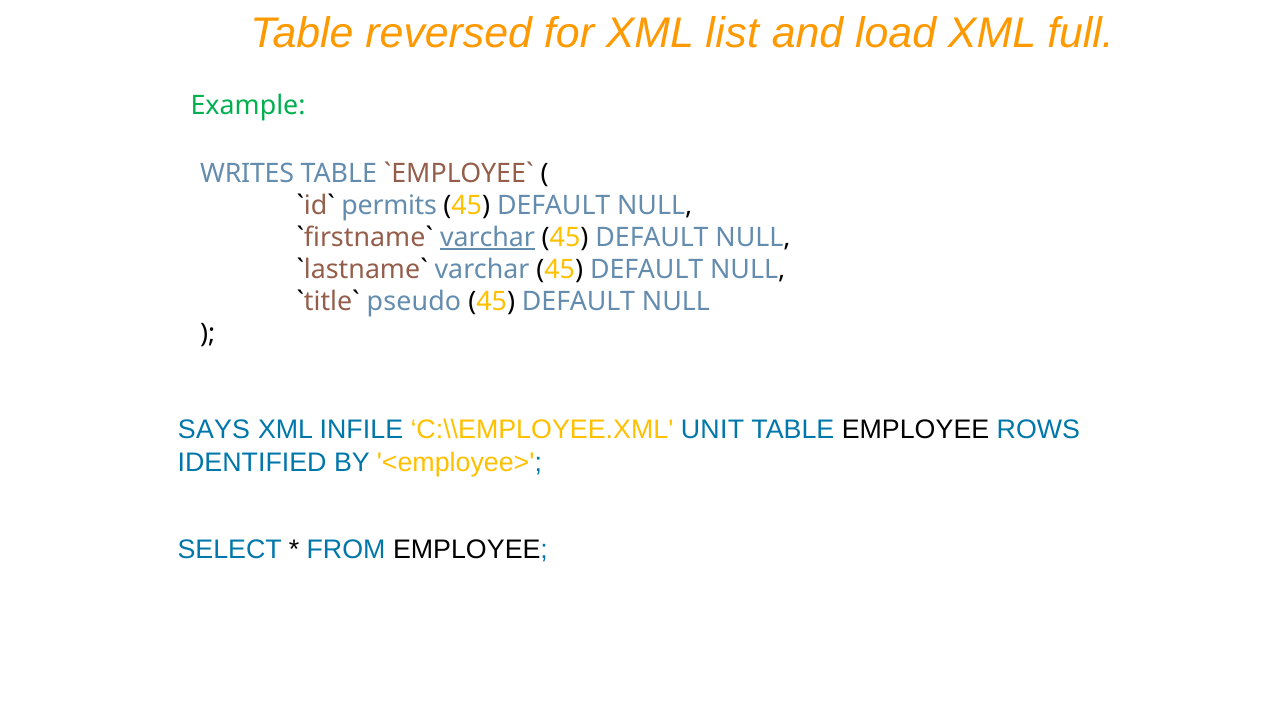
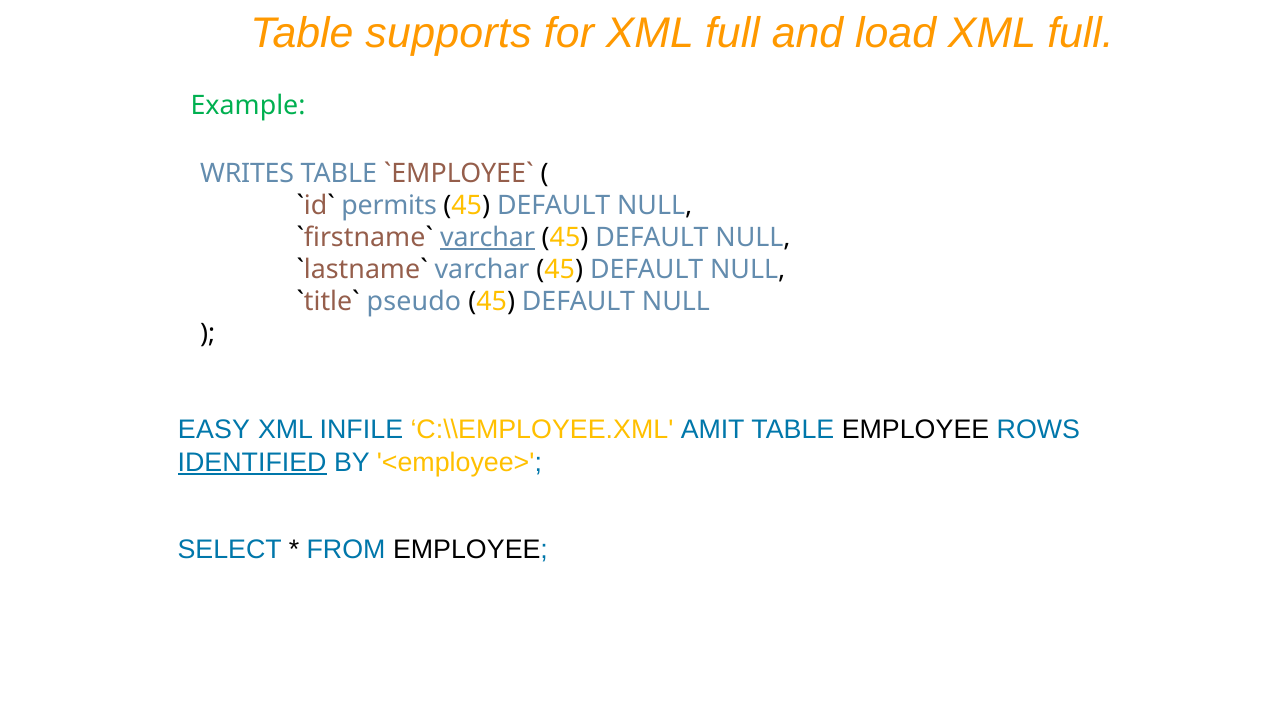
reversed: reversed -> supports
for XML list: list -> full
SAYS: SAYS -> EASY
UNIT: UNIT -> AMIT
IDENTIFIED underline: none -> present
